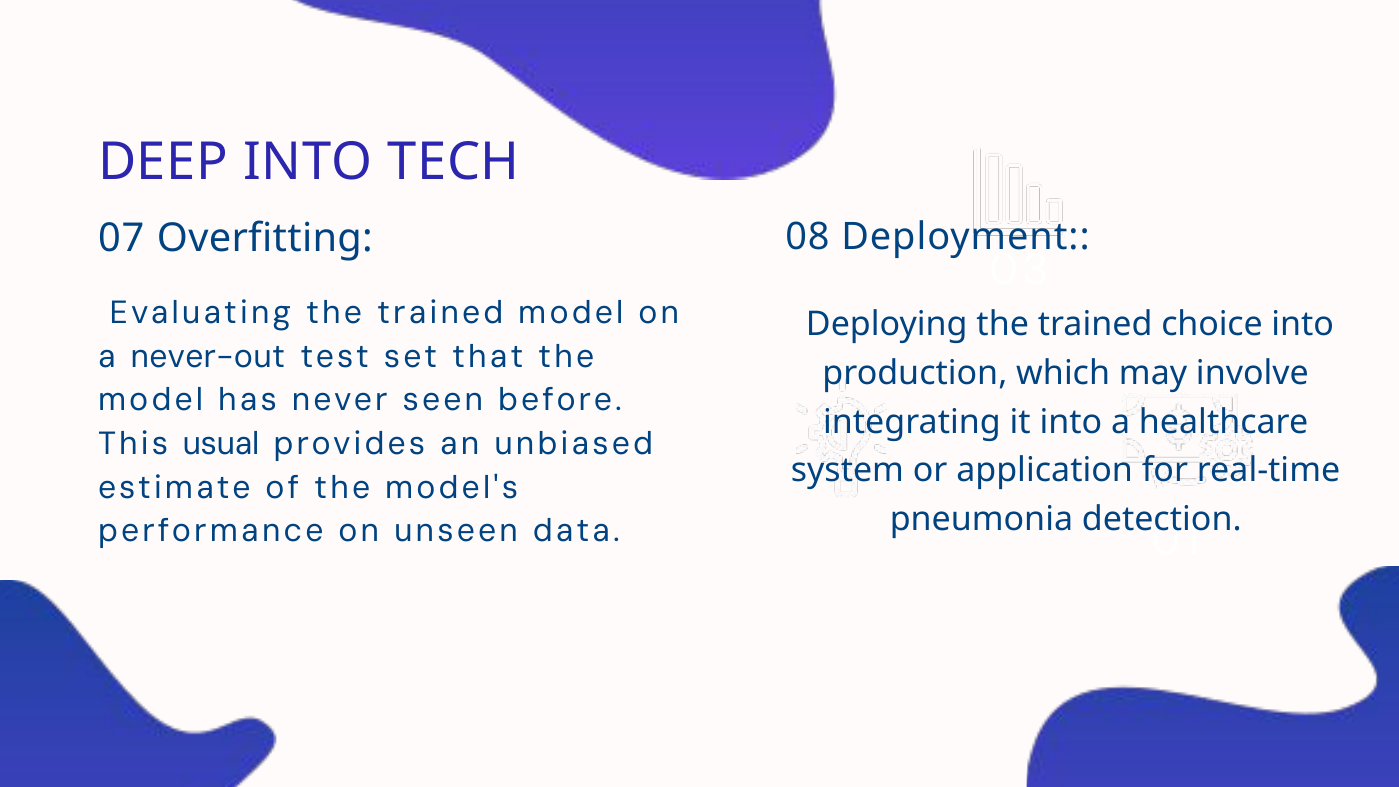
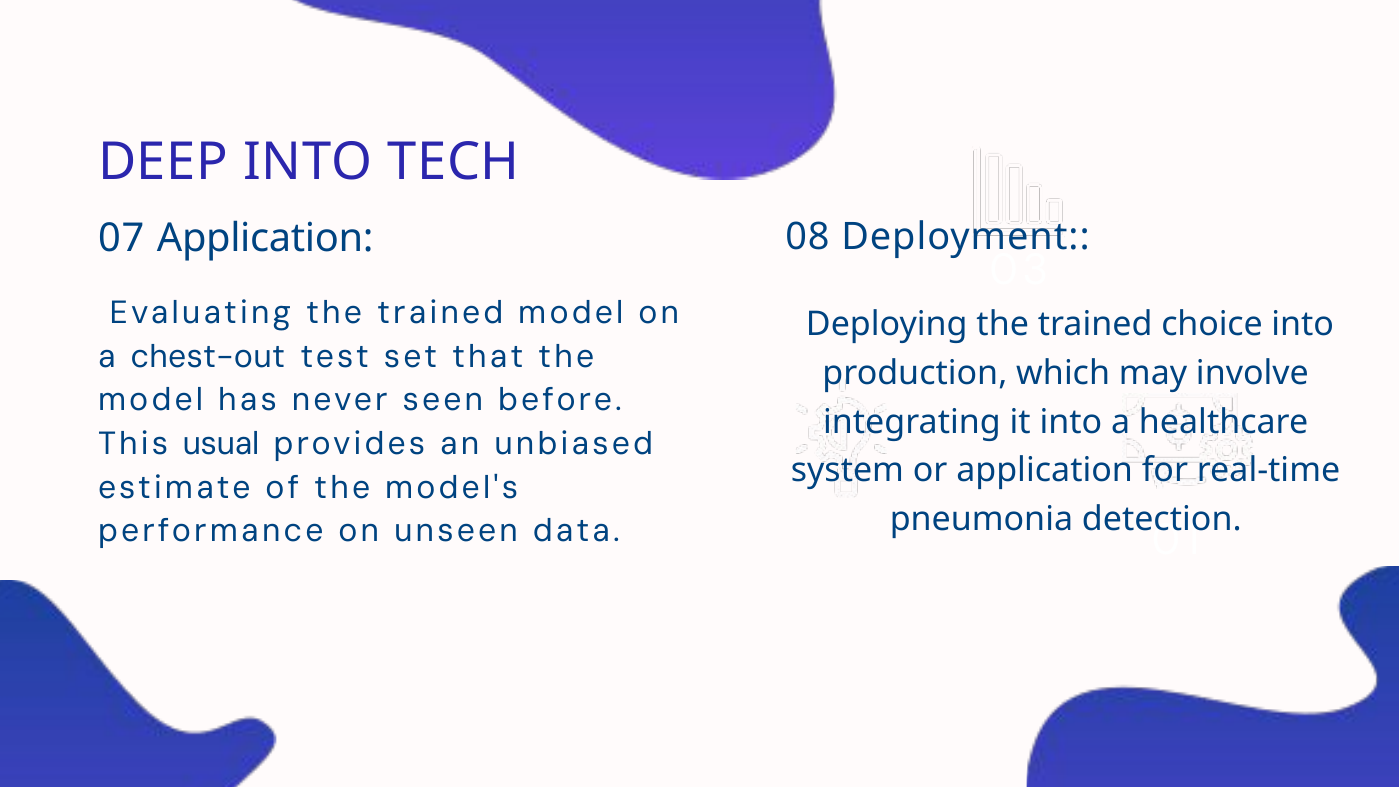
07 Overfitting: Overfitting -> Application
never-out: never-out -> chest-out
